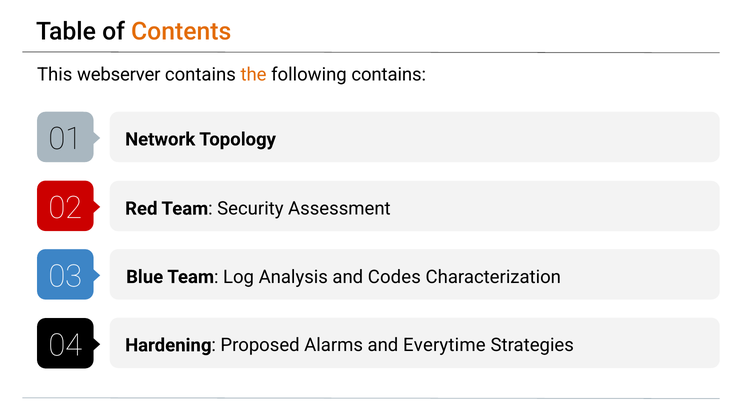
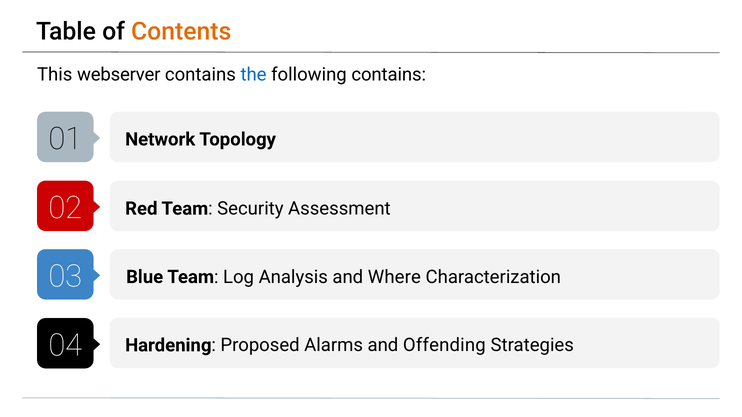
the colour: orange -> blue
Codes: Codes -> Where
Everytime: Everytime -> Offending
